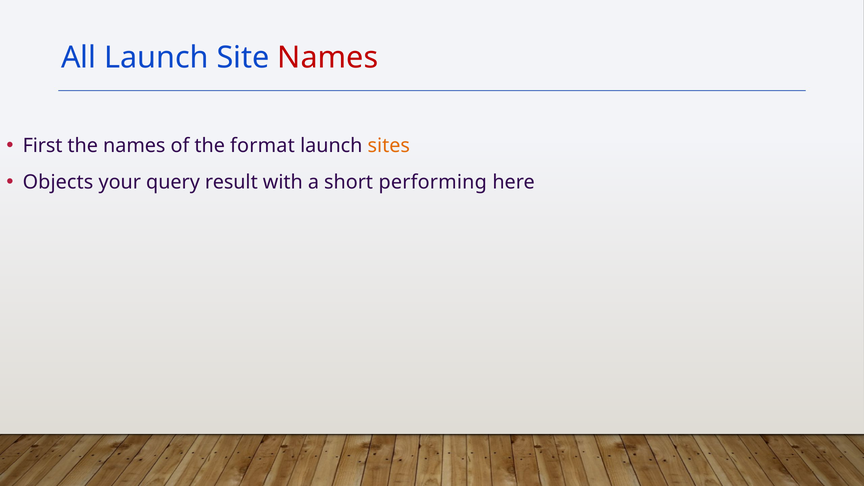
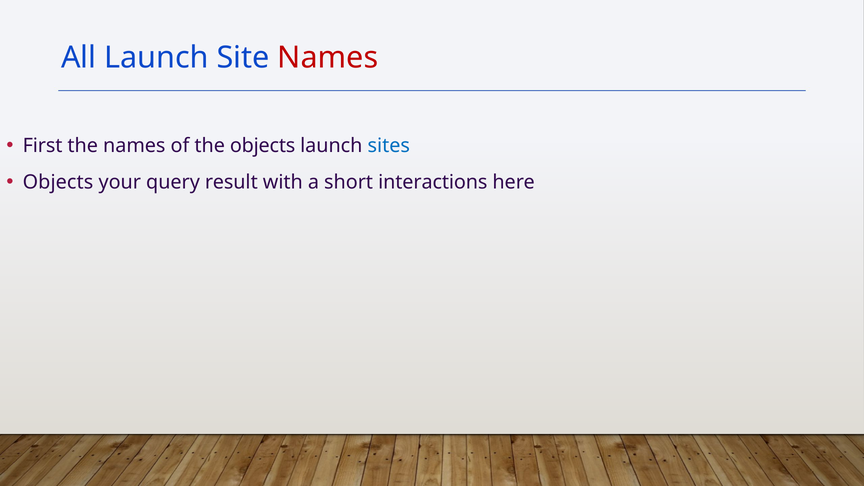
the format: format -> objects
sites colour: orange -> blue
performing: performing -> interactions
